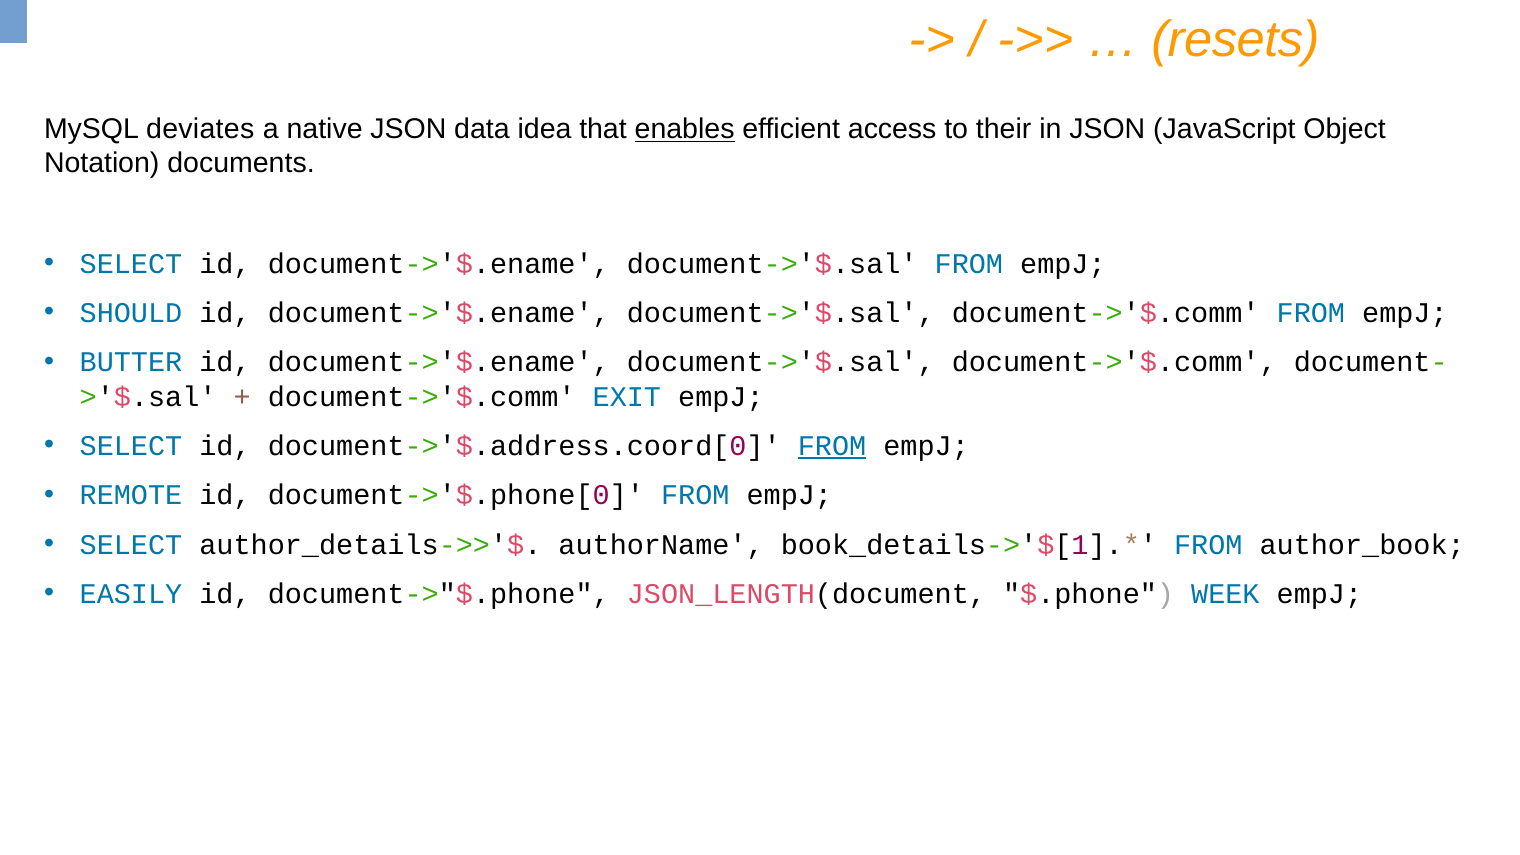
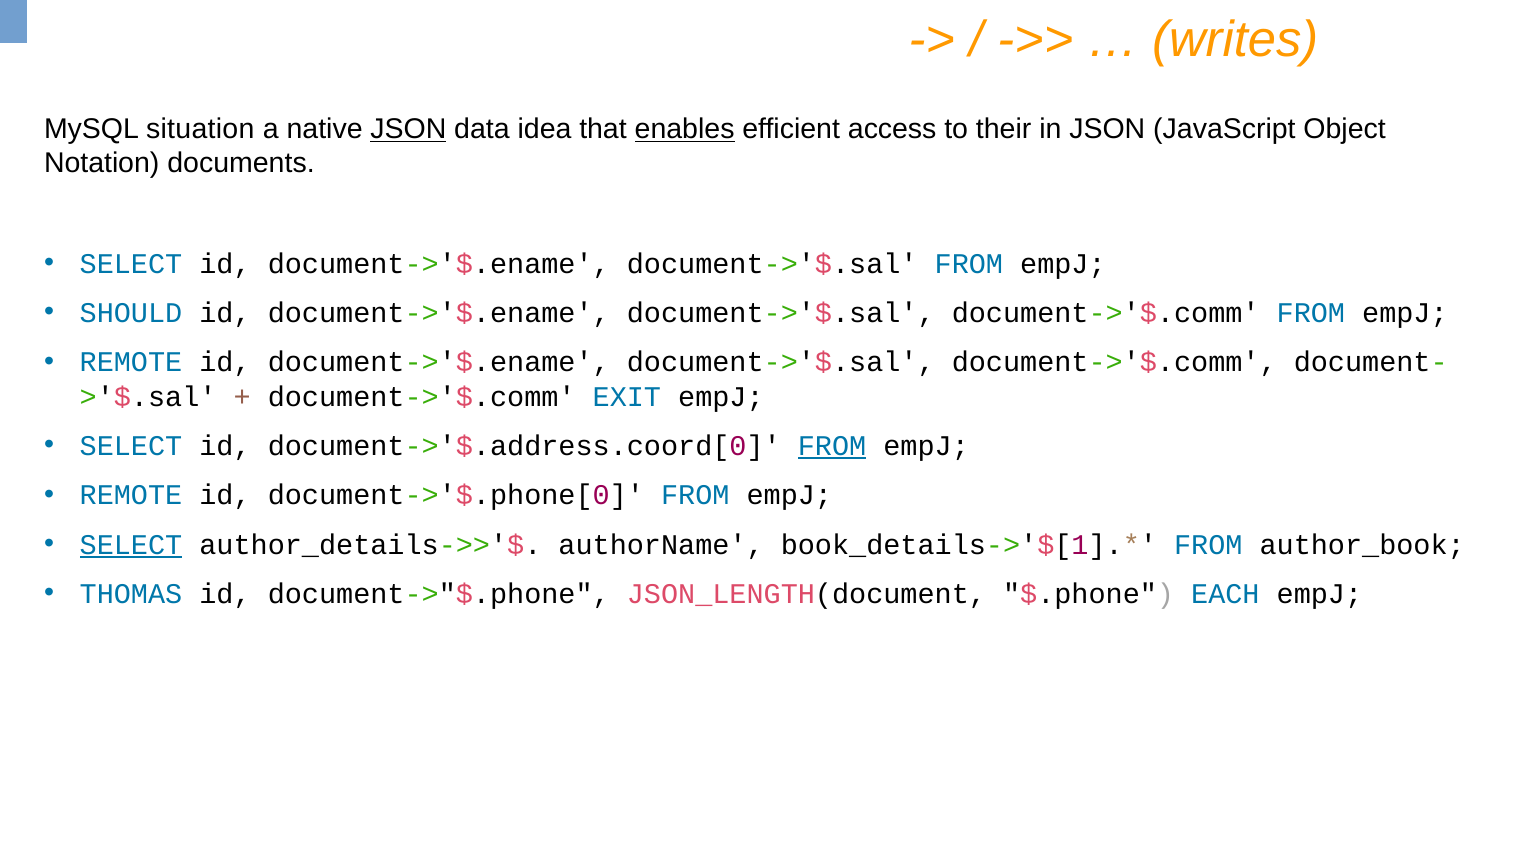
resets: resets -> writes
deviates: deviates -> situation
JSON at (408, 129) underline: none -> present
BUTTER at (131, 362): BUTTER -> REMOTE
SELECT at (131, 545) underline: none -> present
EASILY: EASILY -> THOMAS
WEEK: WEEK -> EACH
